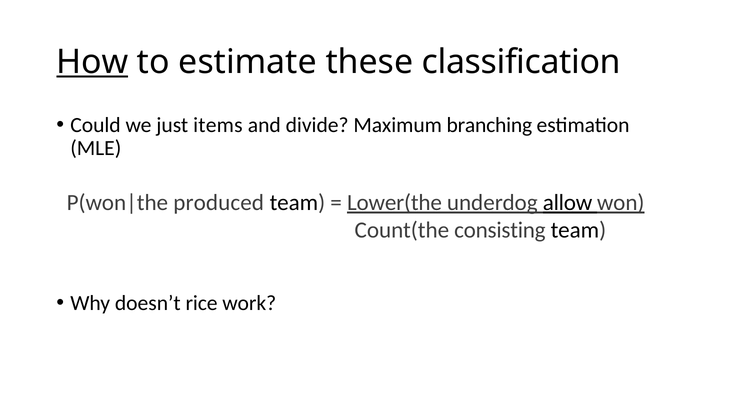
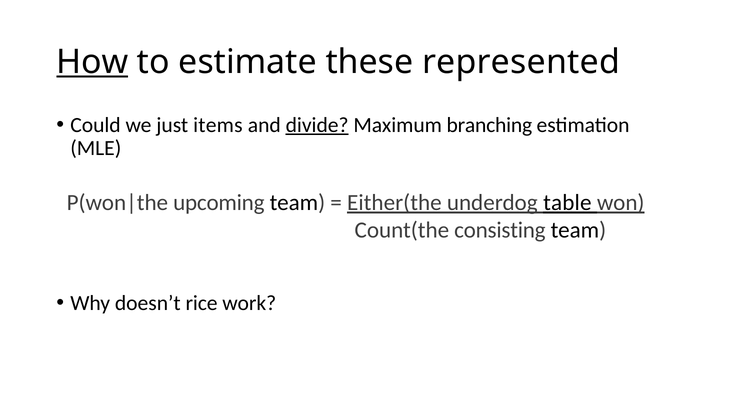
classification: classification -> represented
divide underline: none -> present
produced: produced -> upcoming
Lower(the: Lower(the -> Either(the
allow: allow -> table
